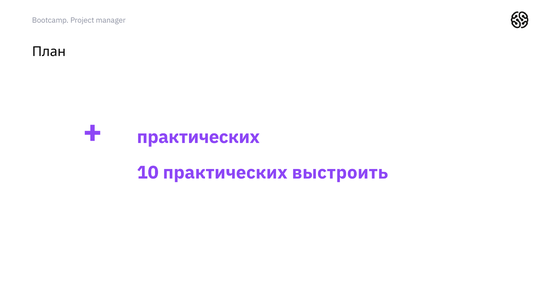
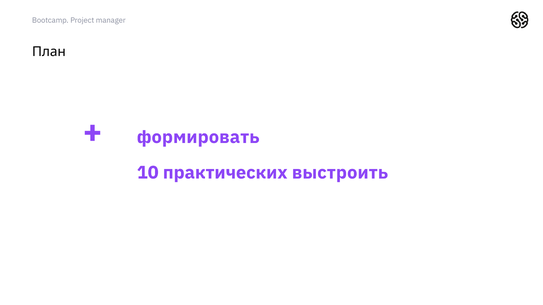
практических at (198, 137): практических -> формировать
